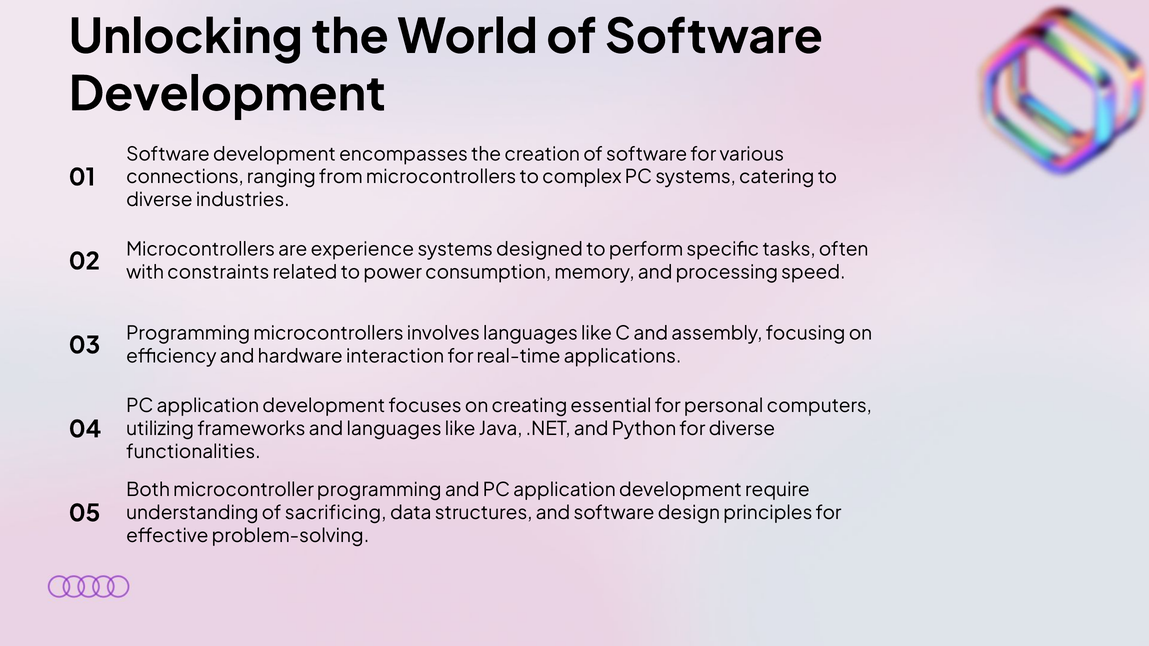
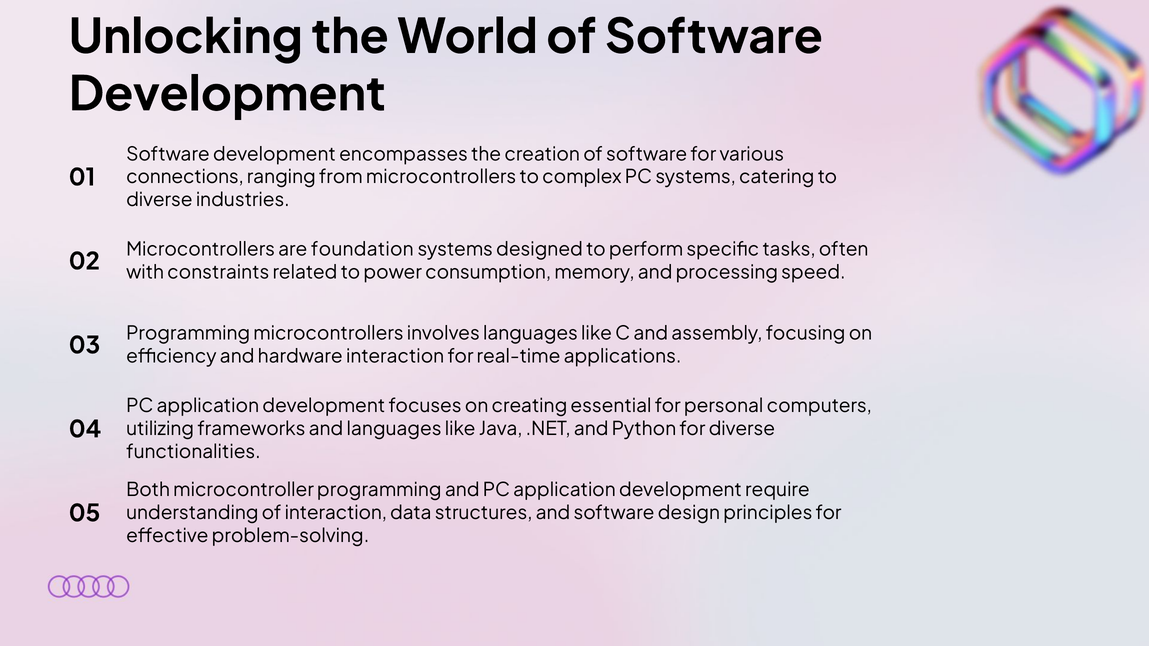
experience: experience -> foundation
of sacrificing: sacrificing -> interaction
